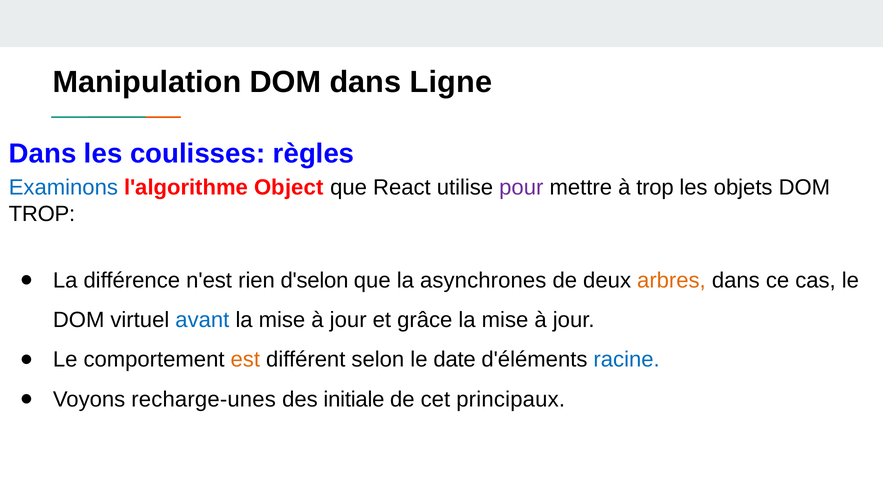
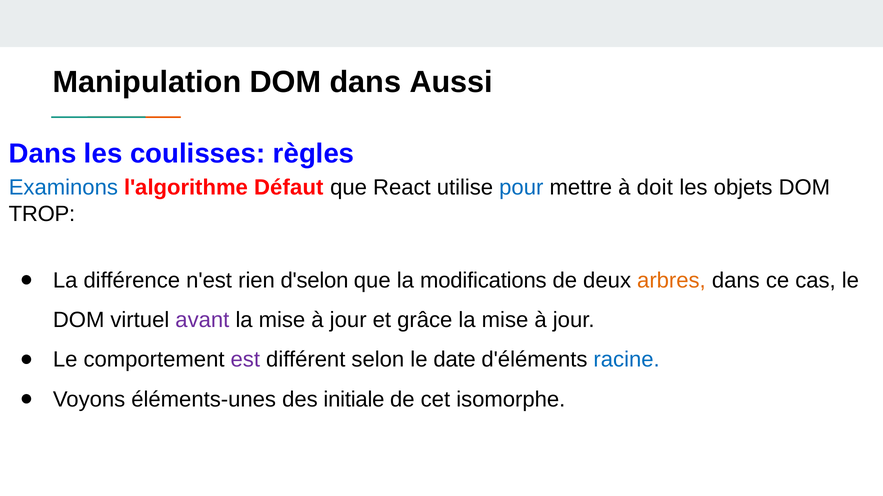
Ligne: Ligne -> Aussi
Object: Object -> Défaut
pour colour: purple -> blue
à trop: trop -> doit
asynchrones: asynchrones -> modifications
avant colour: blue -> purple
est colour: orange -> purple
recharge-unes: recharge-unes -> éléments-unes
principaux: principaux -> isomorphe
